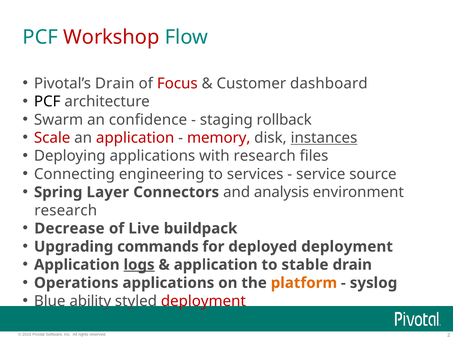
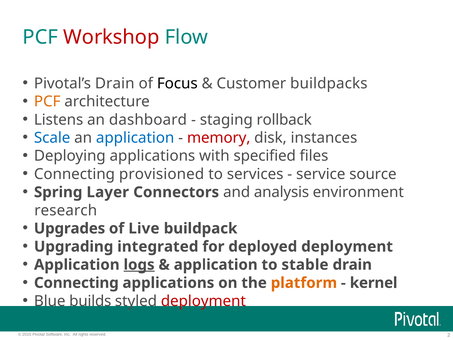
Focus colour: red -> black
dashboard: dashboard -> buildpacks
PCF at (47, 101) colour: black -> orange
Swarm: Swarm -> Listens
confidence: confidence -> dashboard
Scale colour: red -> blue
application at (135, 138) colour: red -> blue
instances underline: present -> none
with research: research -> specified
engineering: engineering -> provisioned
Decrease: Decrease -> Upgrades
commands: commands -> integrated
Operations at (76, 283): Operations -> Connecting
syslog: syslog -> kernel
ability: ability -> builds
